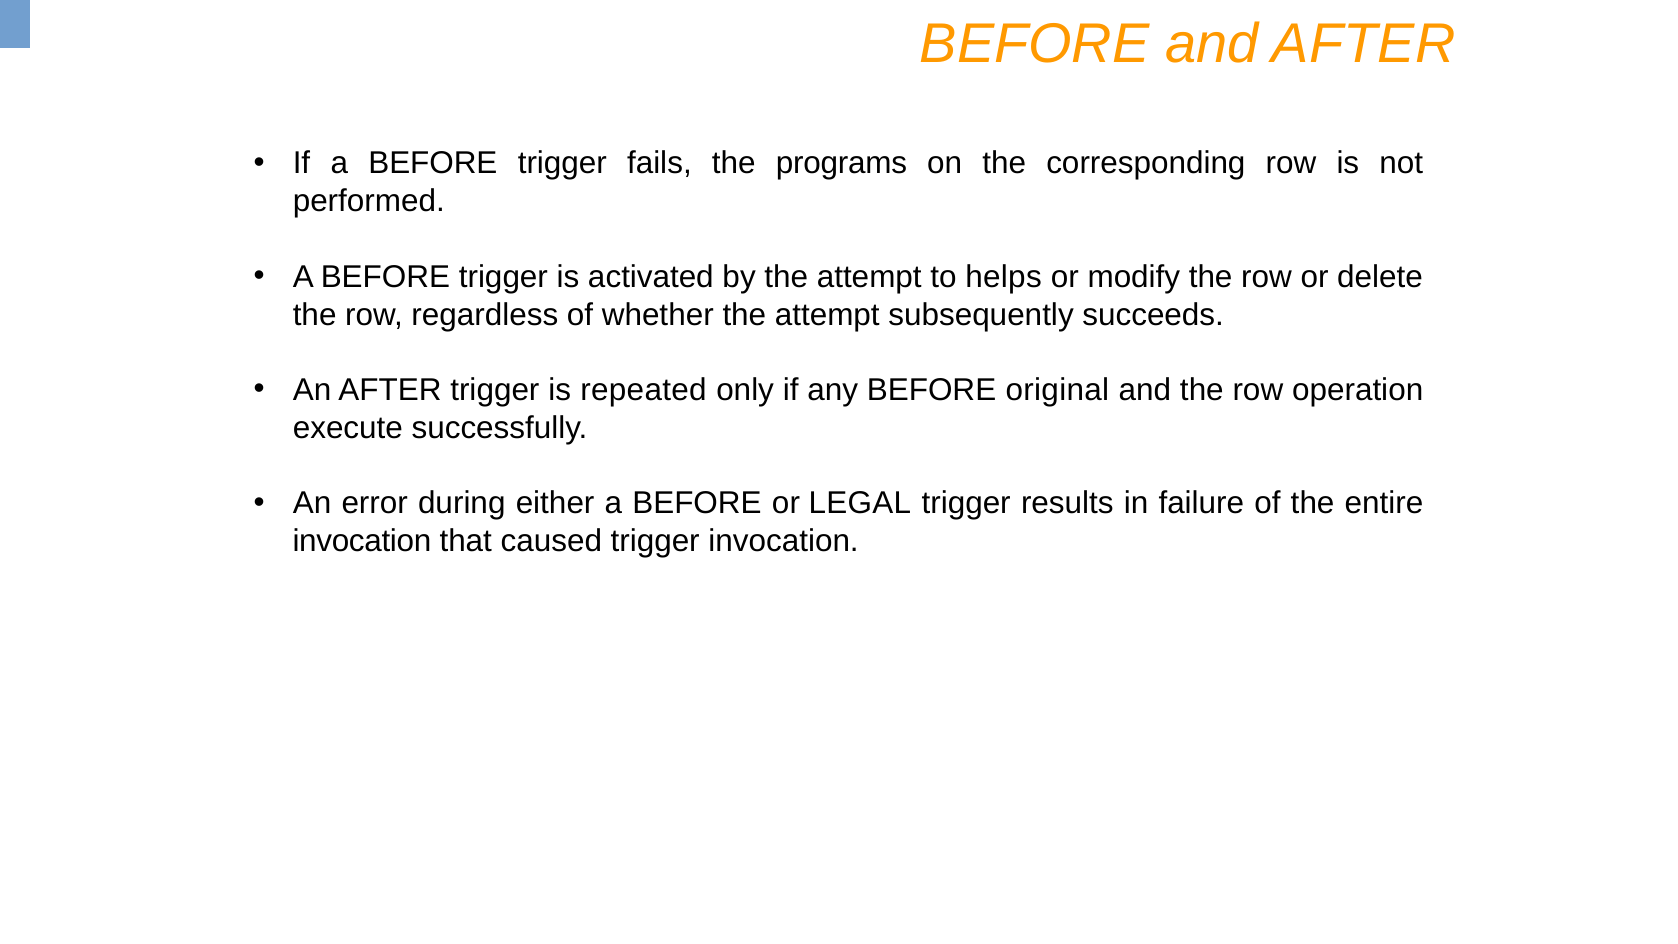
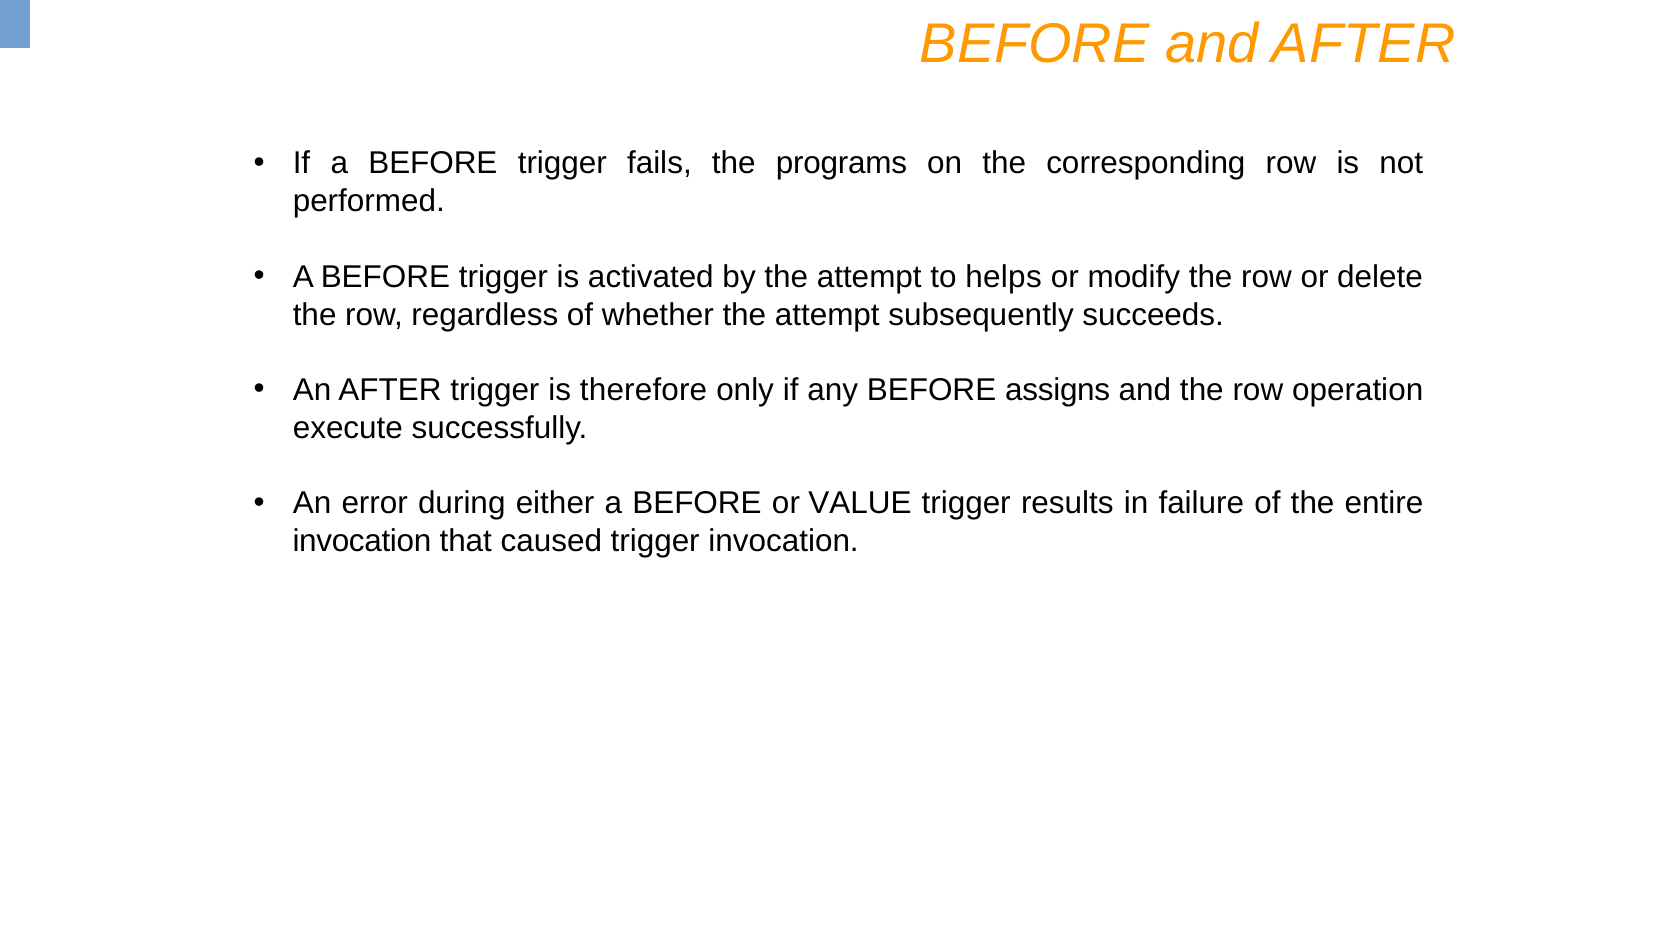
repeated: repeated -> therefore
original: original -> assigns
LEGAL: LEGAL -> VALUE
